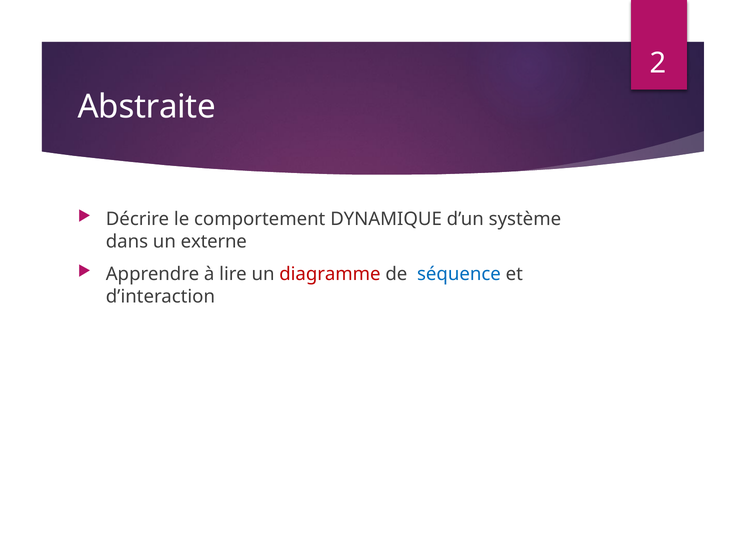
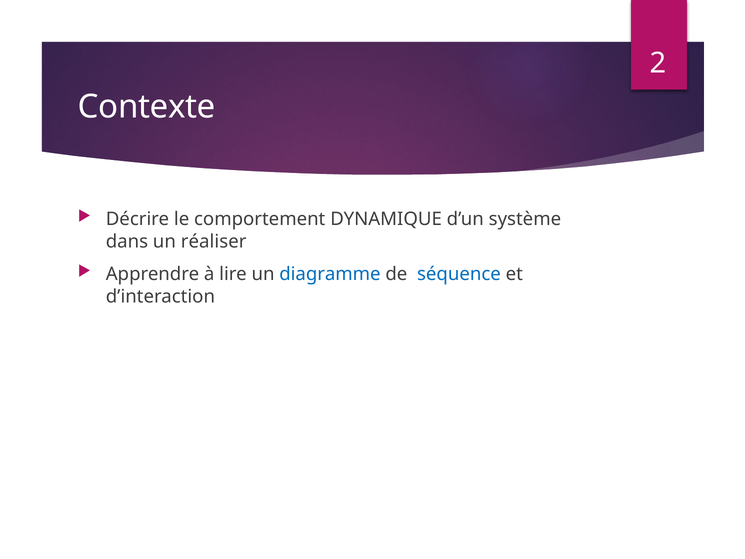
Abstraite: Abstraite -> Contexte
externe: externe -> réaliser
diagramme colour: red -> blue
